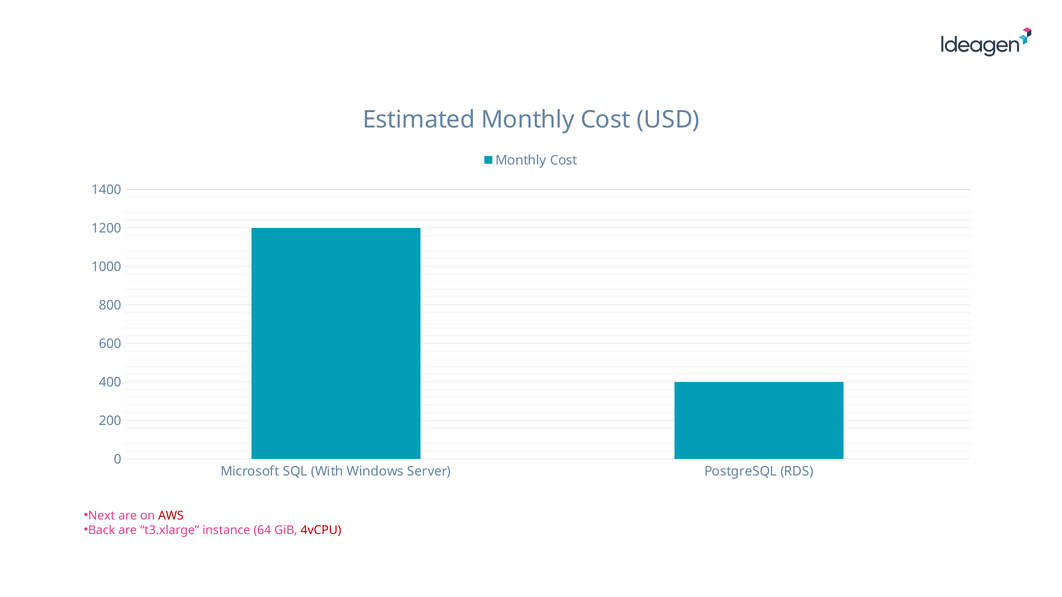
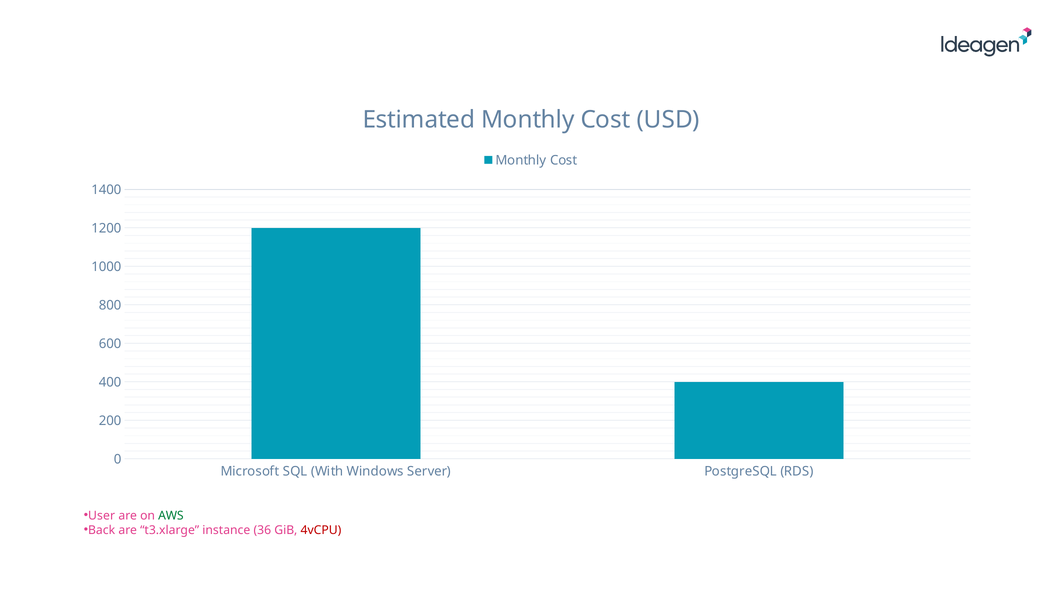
Next: Next -> User
AWS colour: red -> green
64: 64 -> 36
